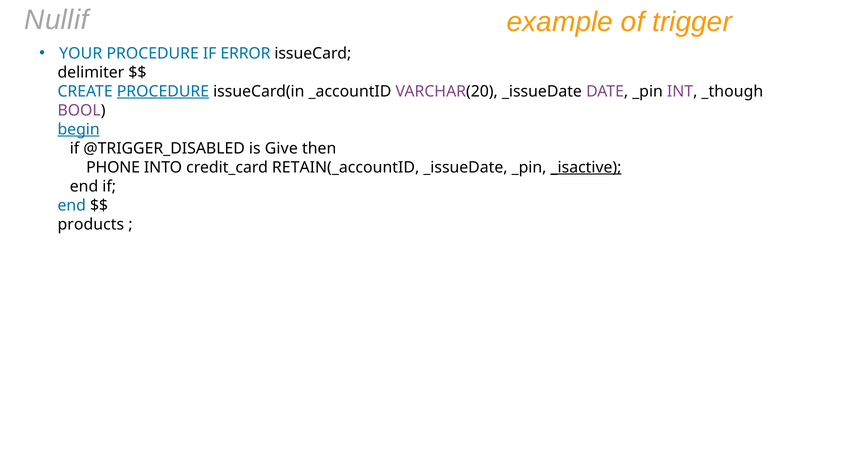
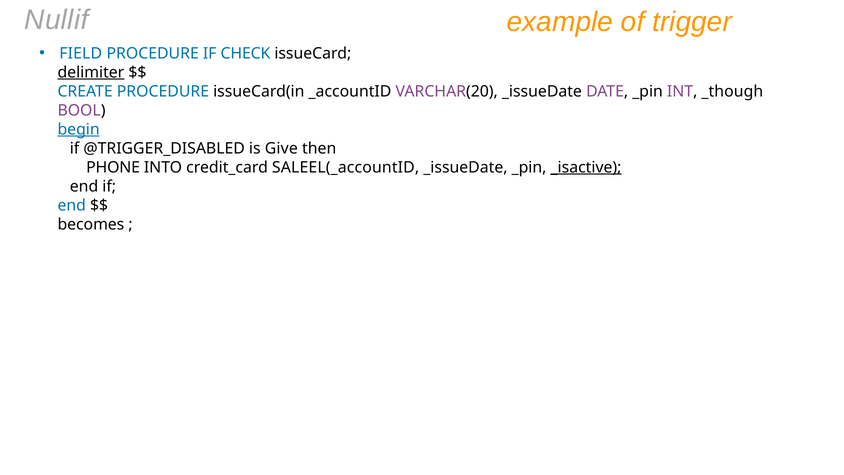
YOUR: YOUR -> FIELD
ERROR: ERROR -> CHECK
delimiter underline: none -> present
PROCEDURE at (163, 91) underline: present -> none
RETAIN(_accountID: RETAIN(_accountID -> SALEEL(_accountID
products: products -> becomes
